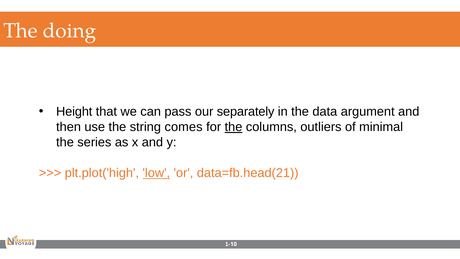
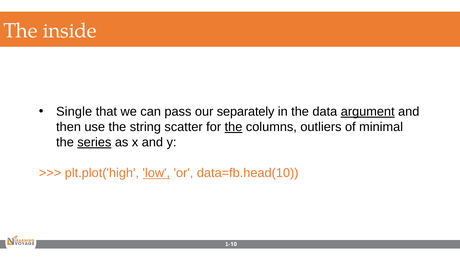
doing: doing -> inside
Height: Height -> Single
argument underline: none -> present
comes: comes -> scatter
series underline: none -> present
data=fb.head(21: data=fb.head(21 -> data=fb.head(10
